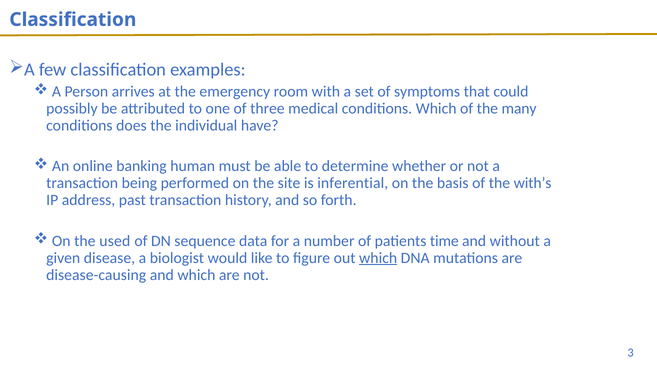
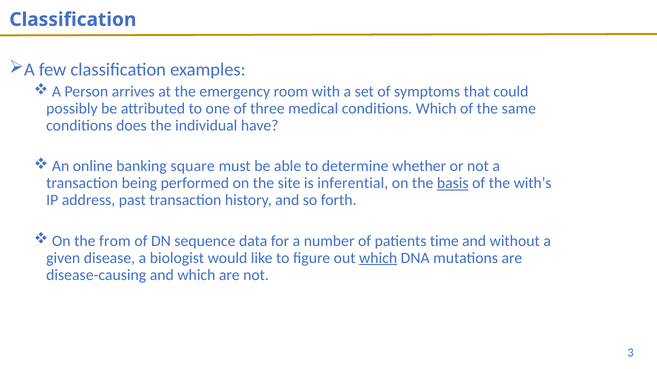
many: many -> same
human: human -> square
basis underline: none -> present
used: used -> from
